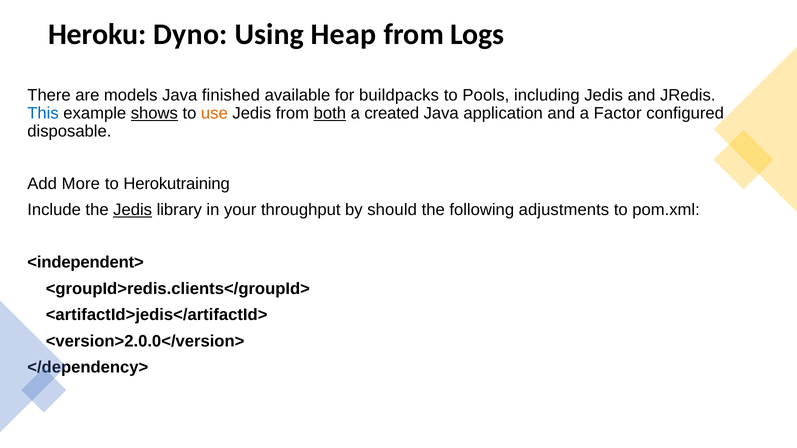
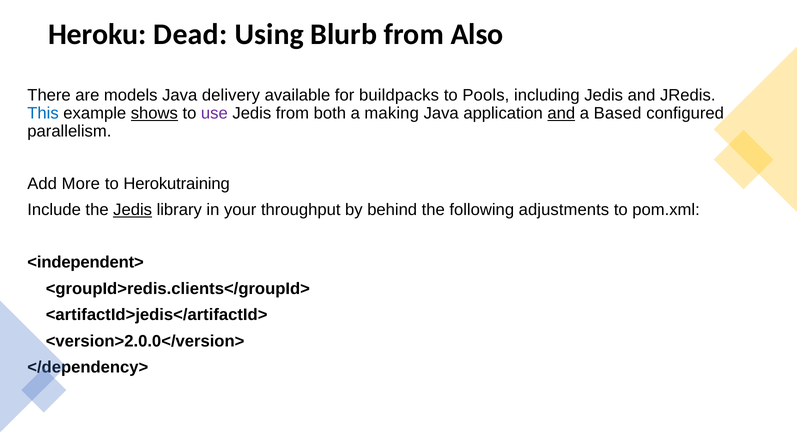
Dyno: Dyno -> Dead
Heap: Heap -> Blurb
Logs: Logs -> Also
finished: finished -> delivery
use colour: orange -> purple
both underline: present -> none
created: created -> making
and at (561, 113) underline: none -> present
Factor: Factor -> Based
disposable: disposable -> parallelism
should: should -> behind
